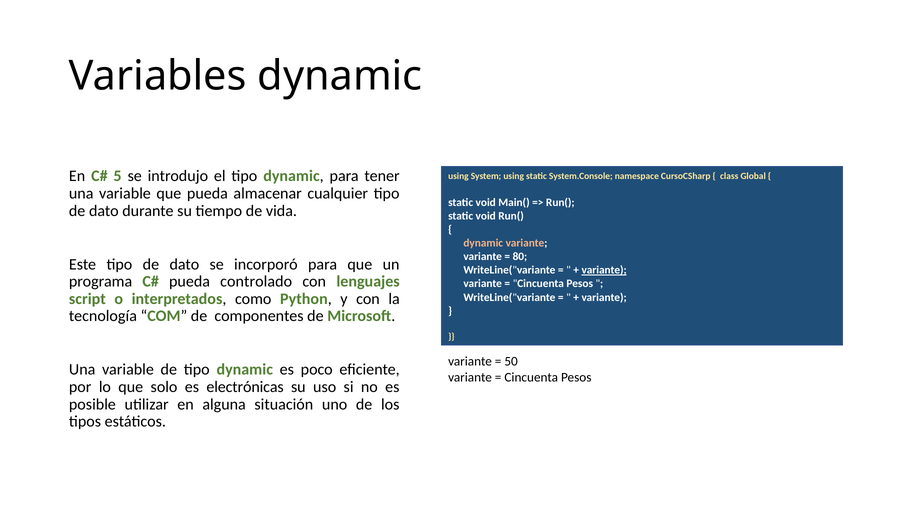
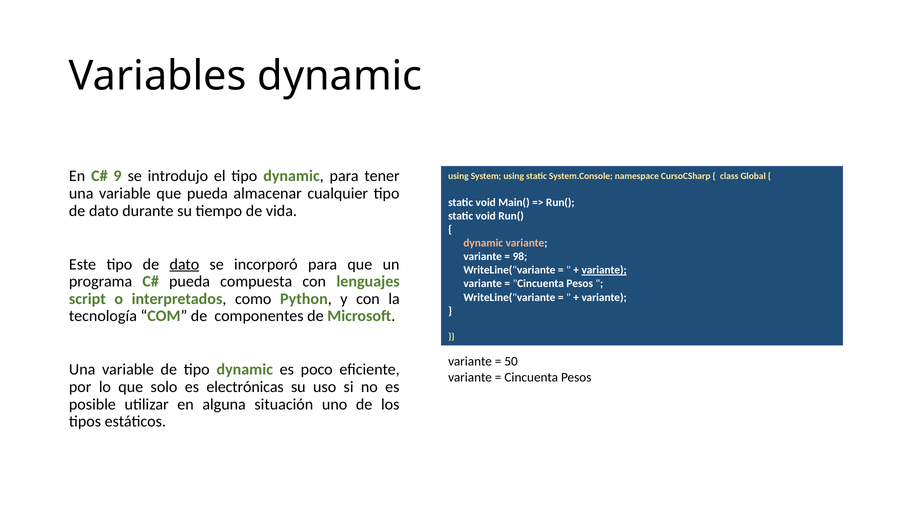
5: 5 -> 9
80: 80 -> 98
dato at (184, 264) underline: none -> present
controlado: controlado -> compuesta
